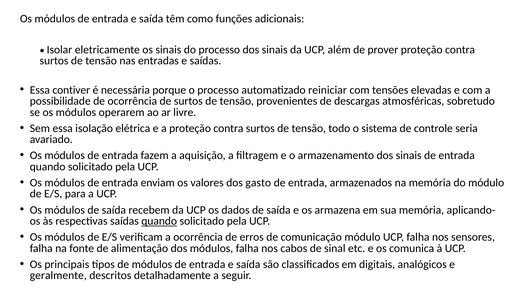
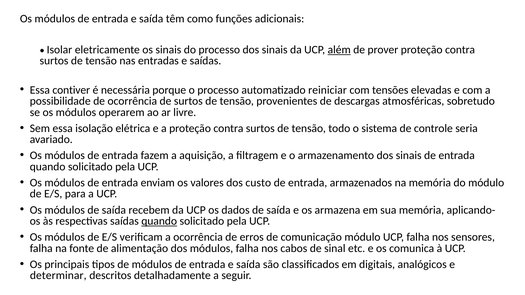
além underline: none -> present
gasto: gasto -> custo
geralmente: geralmente -> determinar
